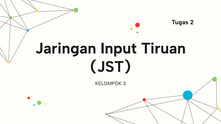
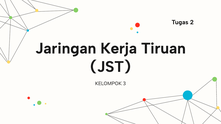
Input: Input -> Kerja
